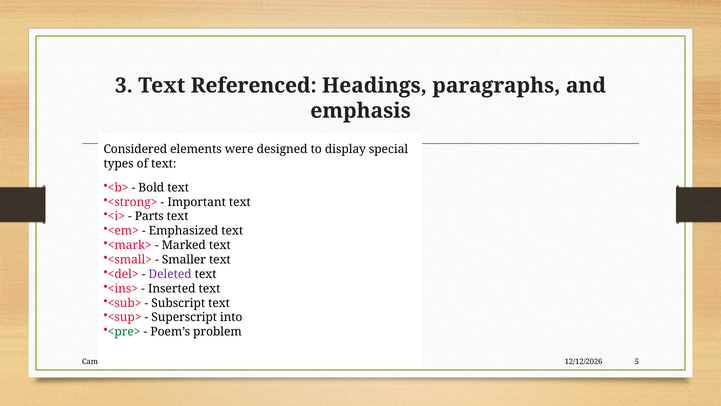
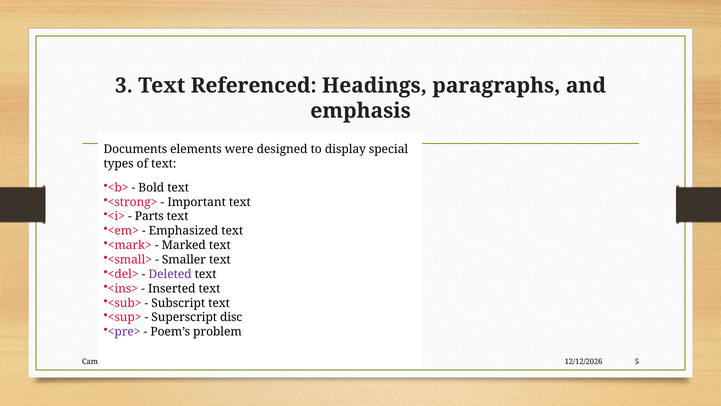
Considered: Considered -> Documents
into: into -> disc
<pre> colour: green -> purple
